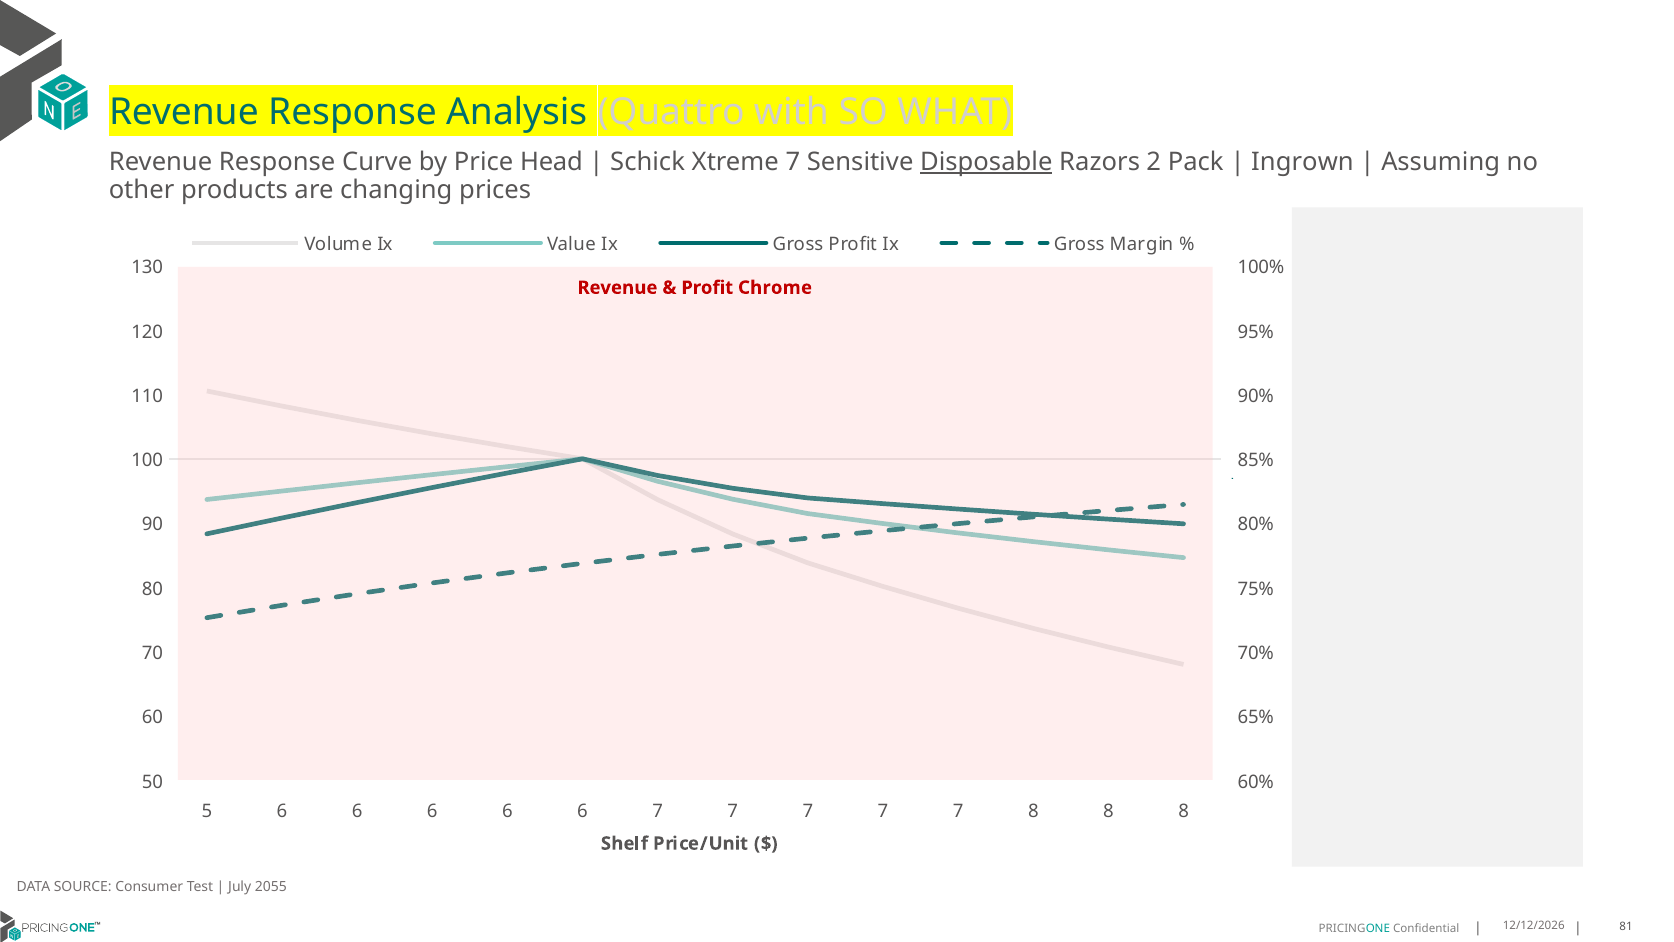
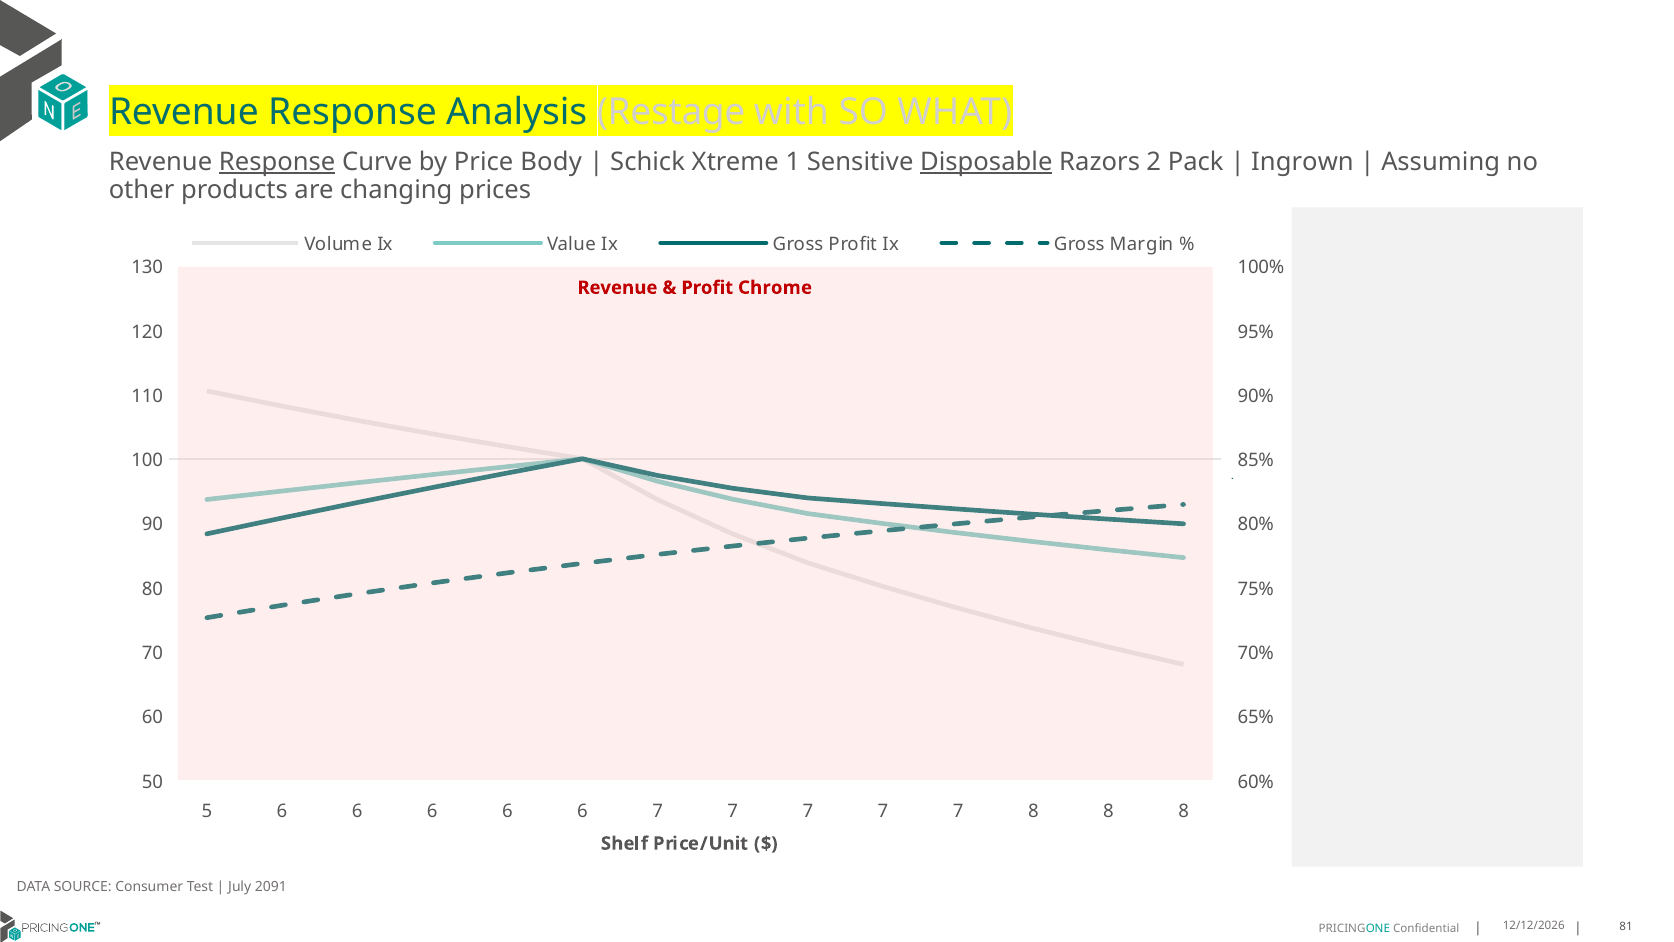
Quattro: Quattro -> Restage
Response at (277, 162) underline: none -> present
Head: Head -> Body
Xtreme 7: 7 -> 1
2055: 2055 -> 2091
